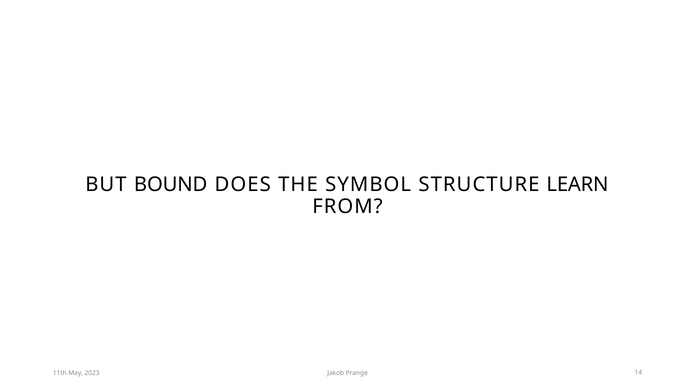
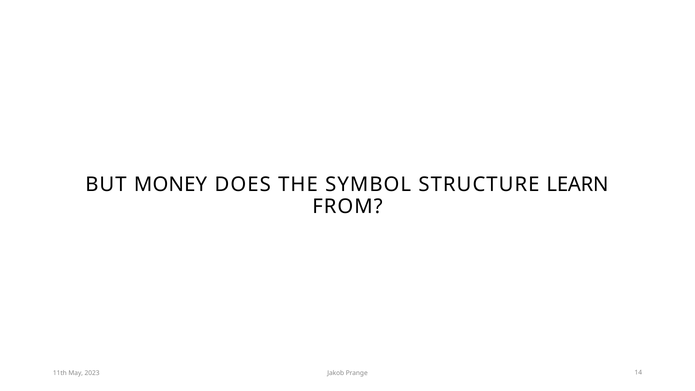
BOUND: BOUND -> MONEY
